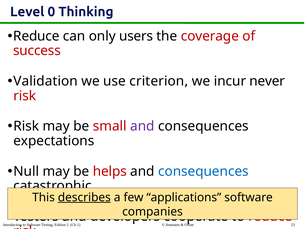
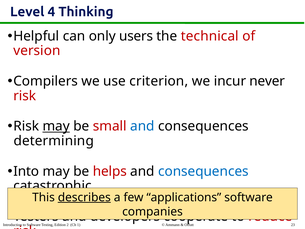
0: 0 -> 4
Reduce at (36, 36): Reduce -> Helpful
coverage: coverage -> technical
success: success -> version
Validation: Validation -> Compilers
may at (56, 126) underline: none -> present
and at (142, 126) colour: purple -> blue
expectations: expectations -> determining
Null: Null -> Into
